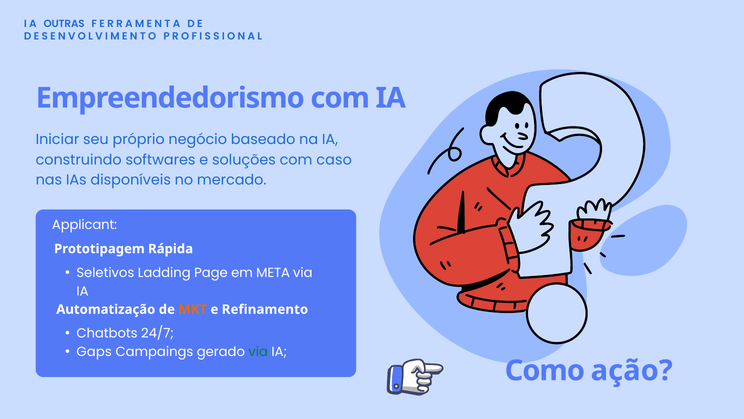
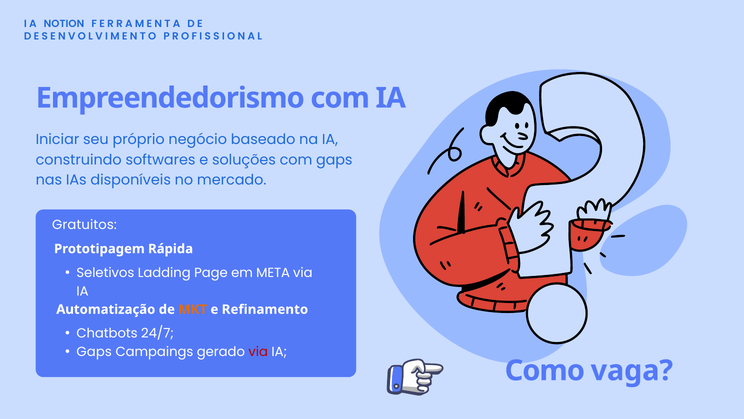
OUTRAS: OUTRAS -> NOTION
com caso: caso -> gaps
Applicant: Applicant -> Gratuitos
via at (258, 352) colour: green -> red
ação: ação -> vaga
